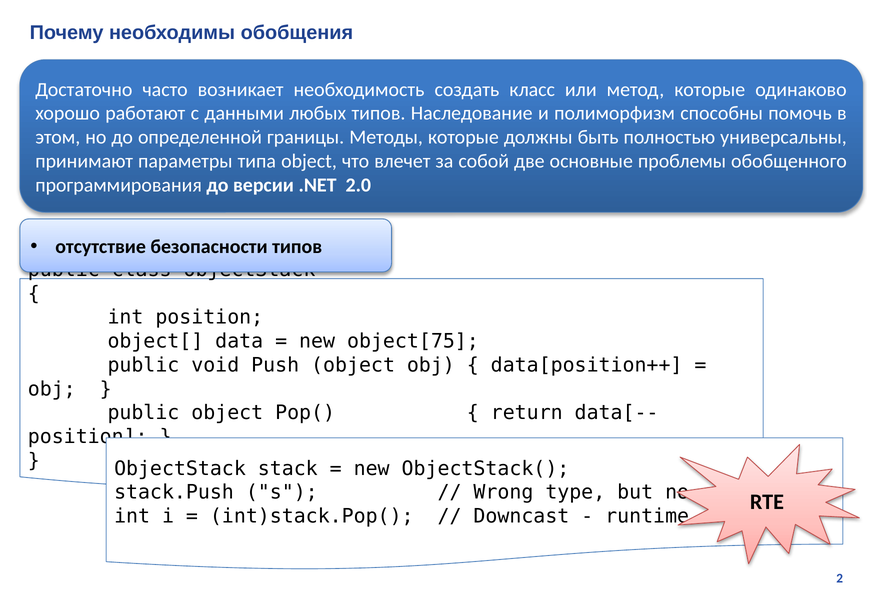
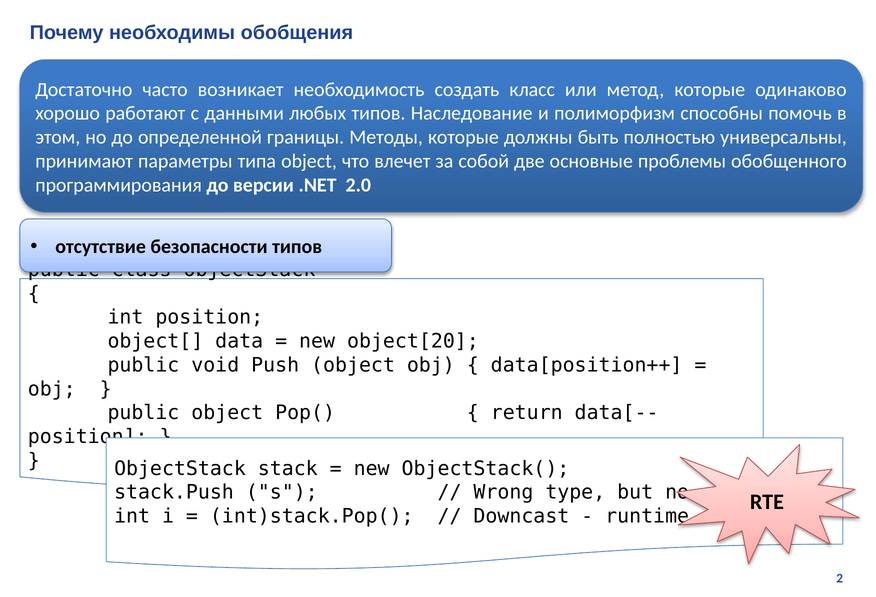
object[75: object[75 -> object[20
